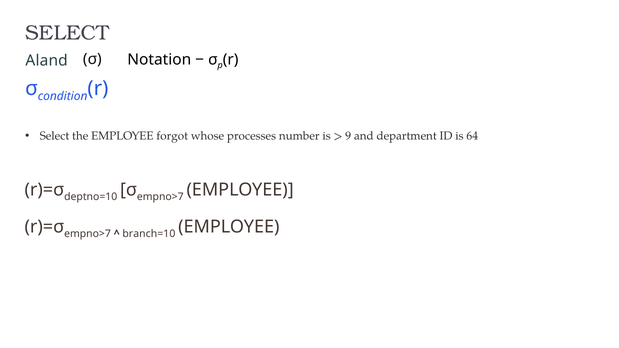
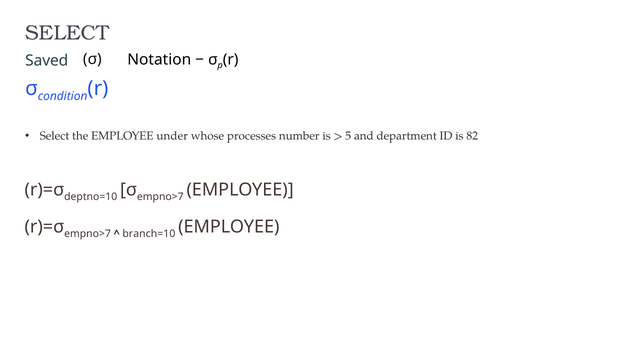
Aland: Aland -> Saved
forgot: forgot -> under
9: 9 -> 5
64: 64 -> 82
